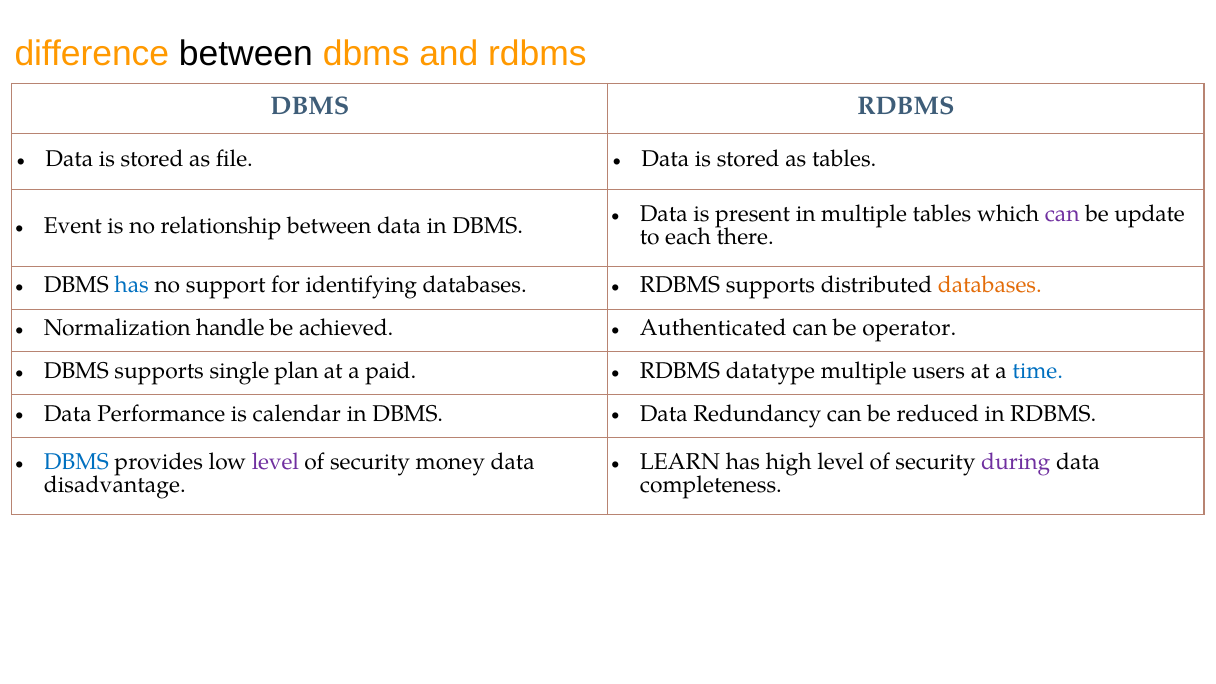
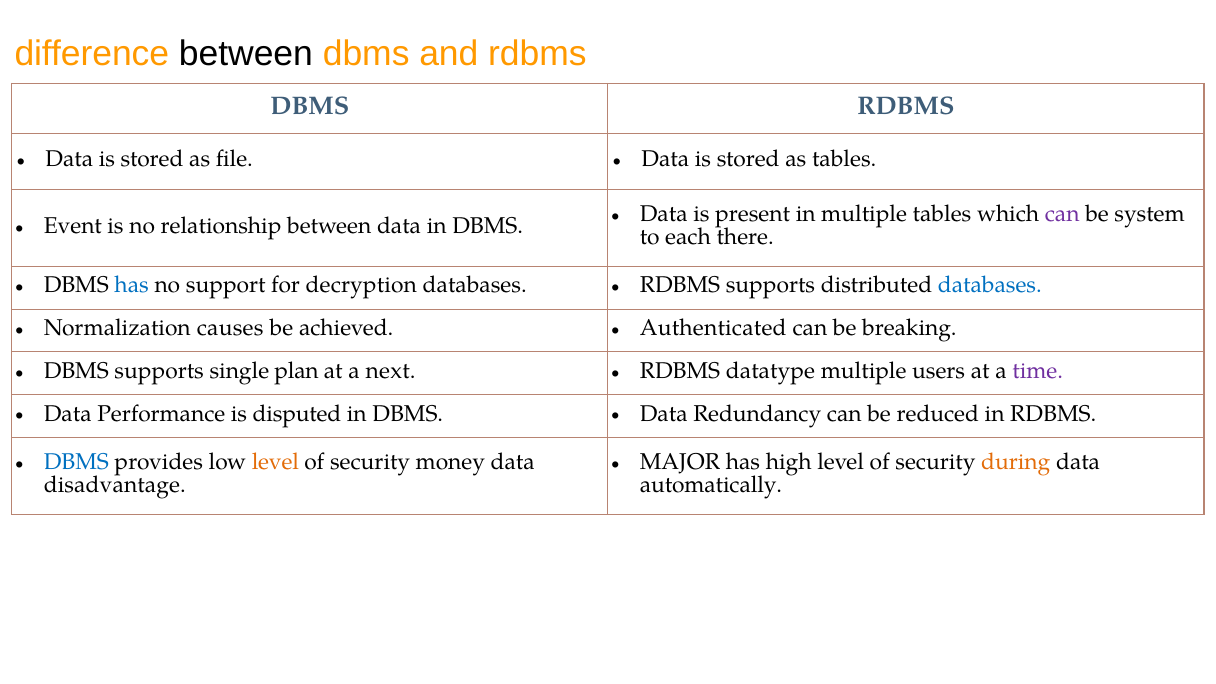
update: update -> system
identifying: identifying -> decryption
databases at (990, 285) colour: orange -> blue
handle: handle -> causes
operator: operator -> breaking
paid: paid -> next
time colour: blue -> purple
calendar: calendar -> disputed
level at (275, 462) colour: purple -> orange
LEARN: LEARN -> MAJOR
during colour: purple -> orange
completeness: completeness -> automatically
